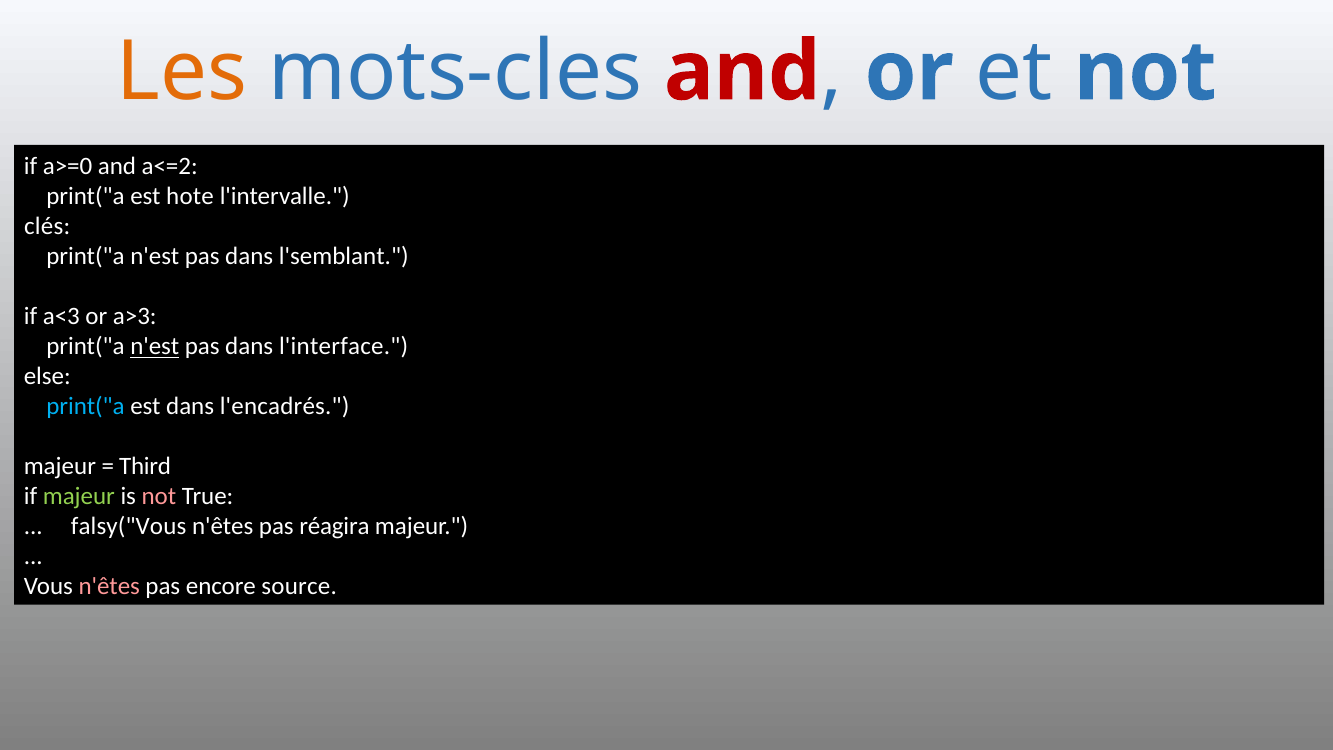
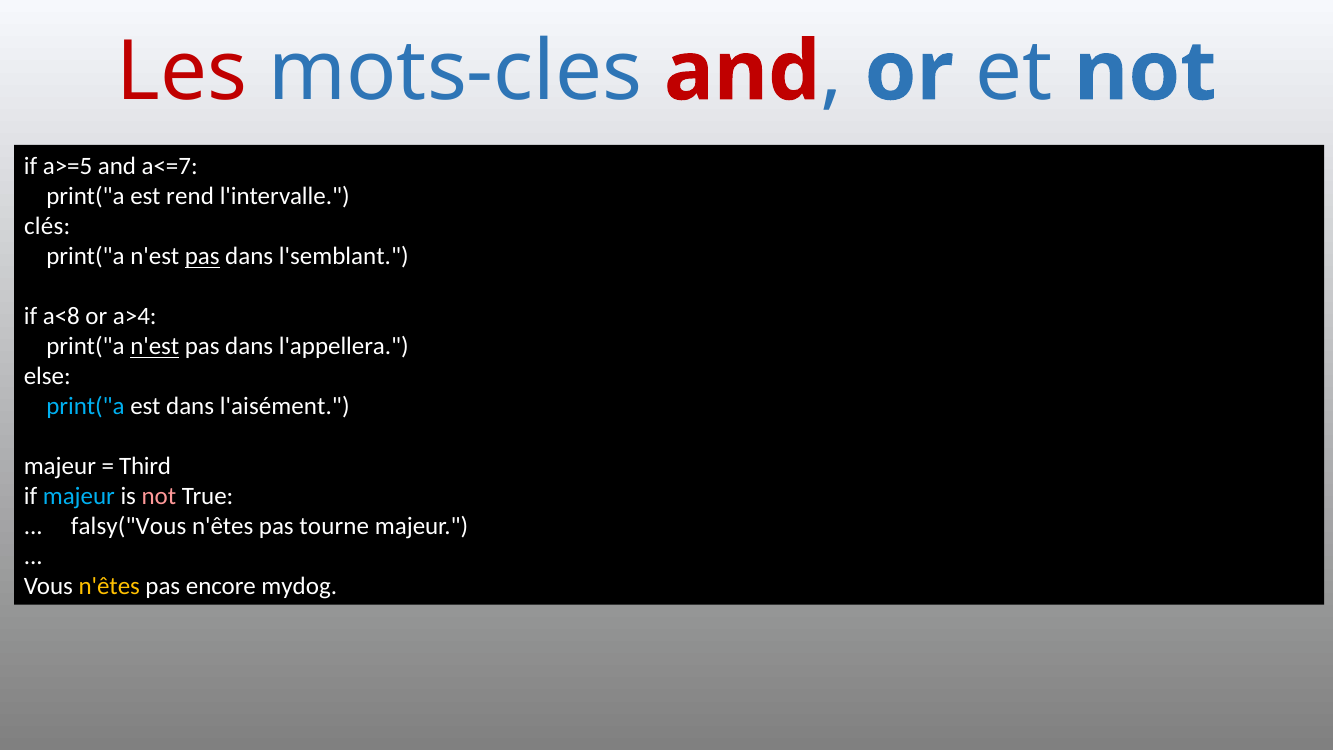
Les colour: orange -> red
a>=0: a>=0 -> a>=5
a<=2: a<=2 -> a<=7
hote: hote -> rend
pas at (202, 257) underline: none -> present
a<3: a<3 -> a<8
a>3: a>3 -> a>4
l'interface: l'interface -> l'appellera
l'encadrés: l'encadrés -> l'aisément
majeur at (79, 496) colour: light green -> light blue
réagira: réagira -> tourne
n'êtes at (109, 586) colour: pink -> yellow
source: source -> mydog
